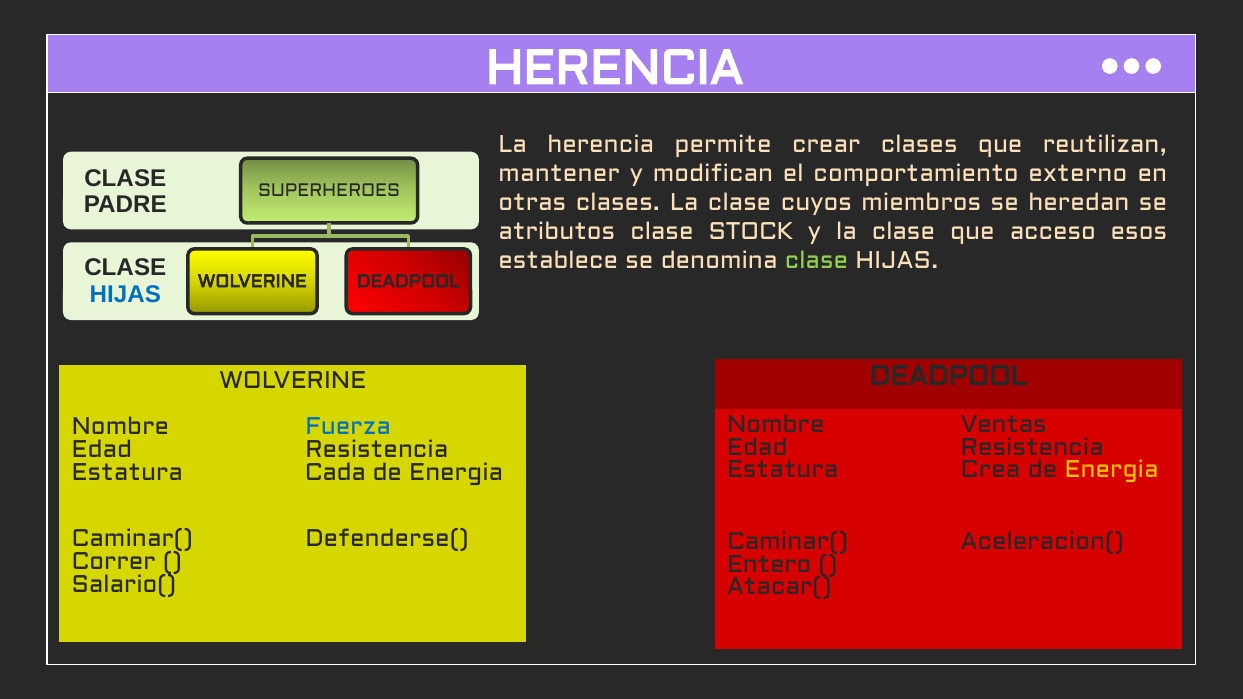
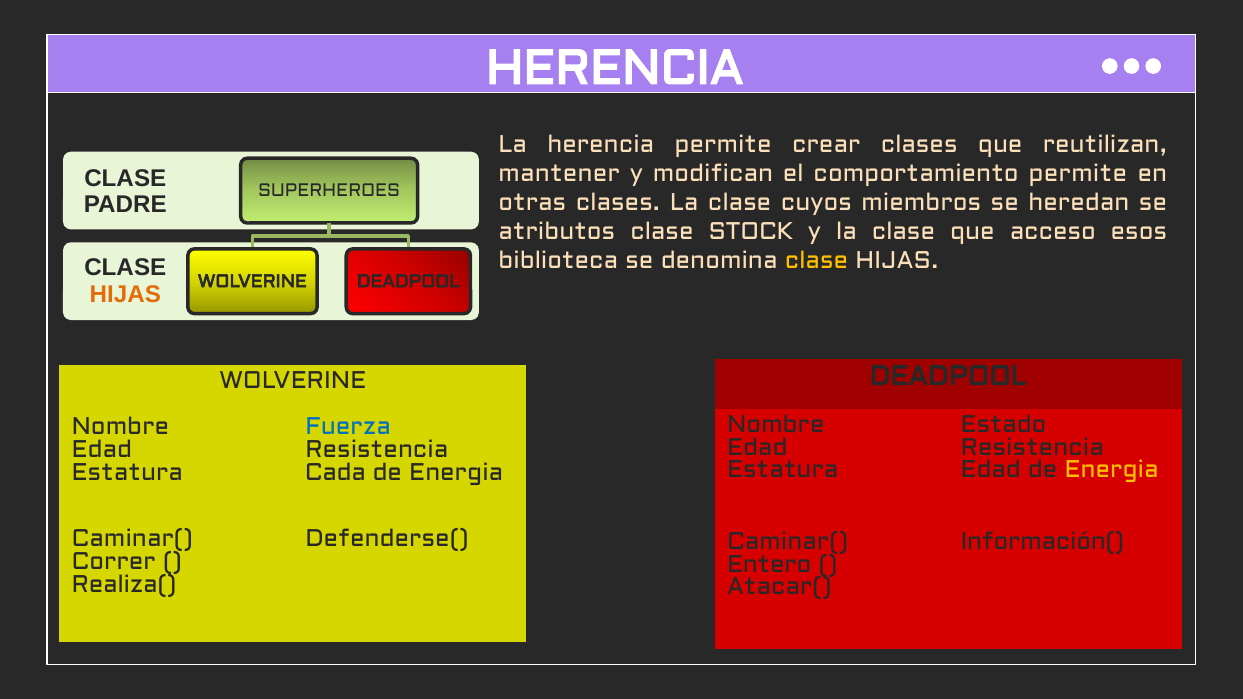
comportamiento externo: externo -> permite
establece: establece -> biblioteca
clase at (816, 260) colour: light green -> yellow
HIJAS at (125, 294) colour: blue -> orange
Ventas: Ventas -> Estado
Crea at (991, 470): Crea -> Edad
Aceleracion(: Aceleracion( -> Información(
Salario(: Salario( -> Realiza(
